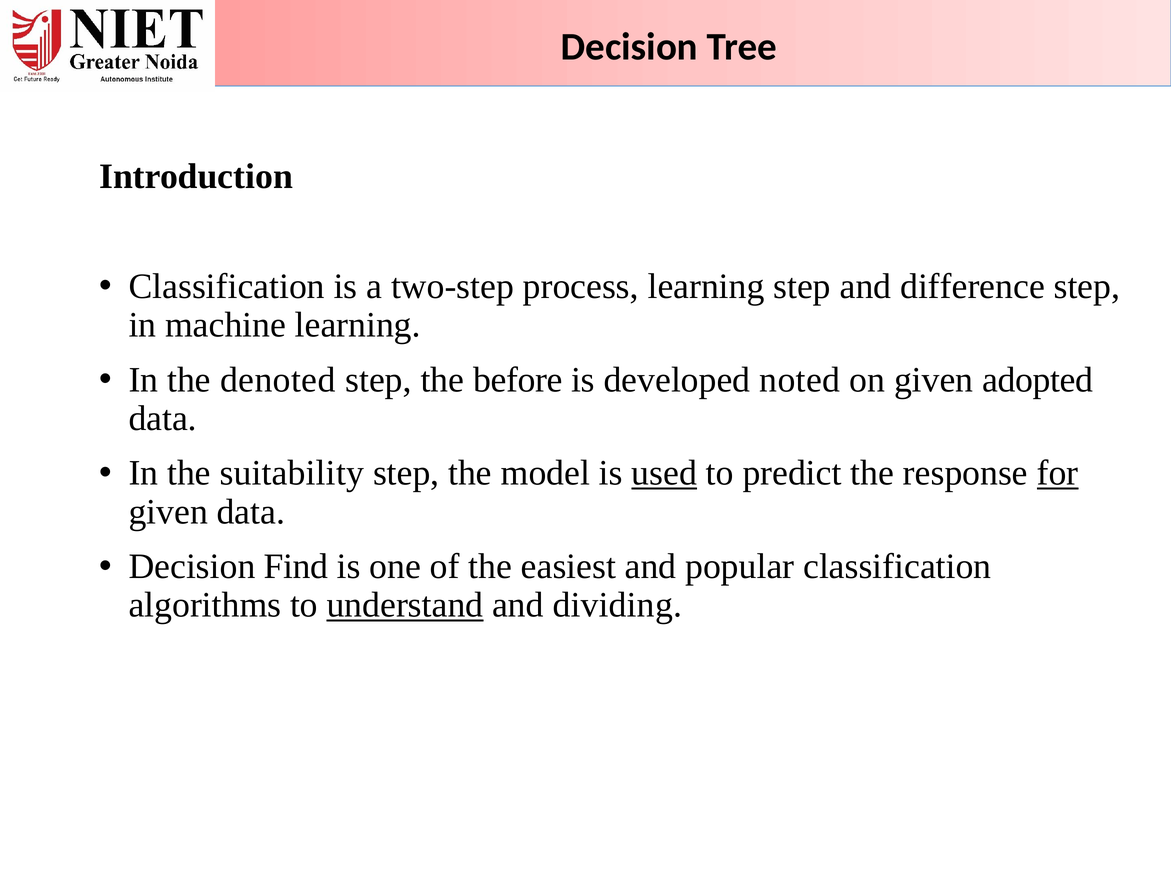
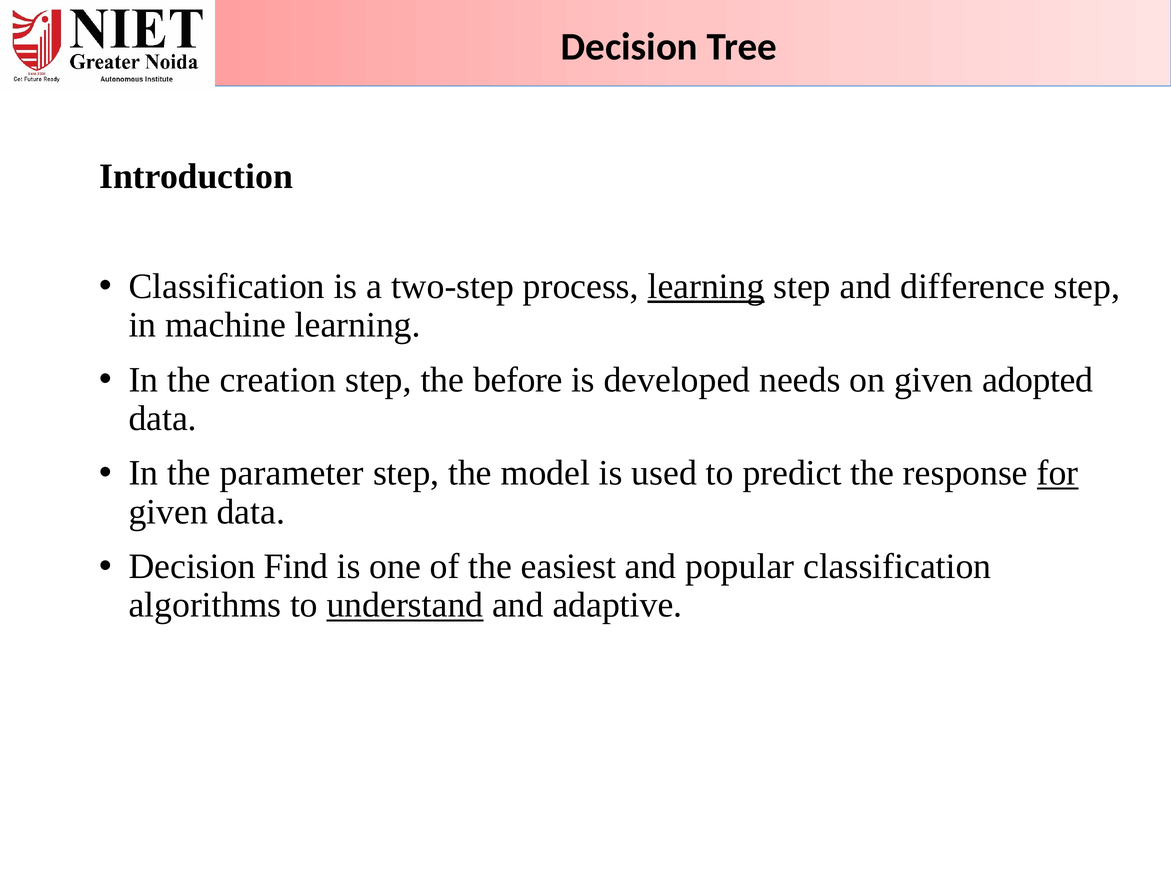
learning at (706, 286) underline: none -> present
denoted: denoted -> creation
noted: noted -> needs
suitability: suitability -> parameter
used underline: present -> none
dividing: dividing -> adaptive
